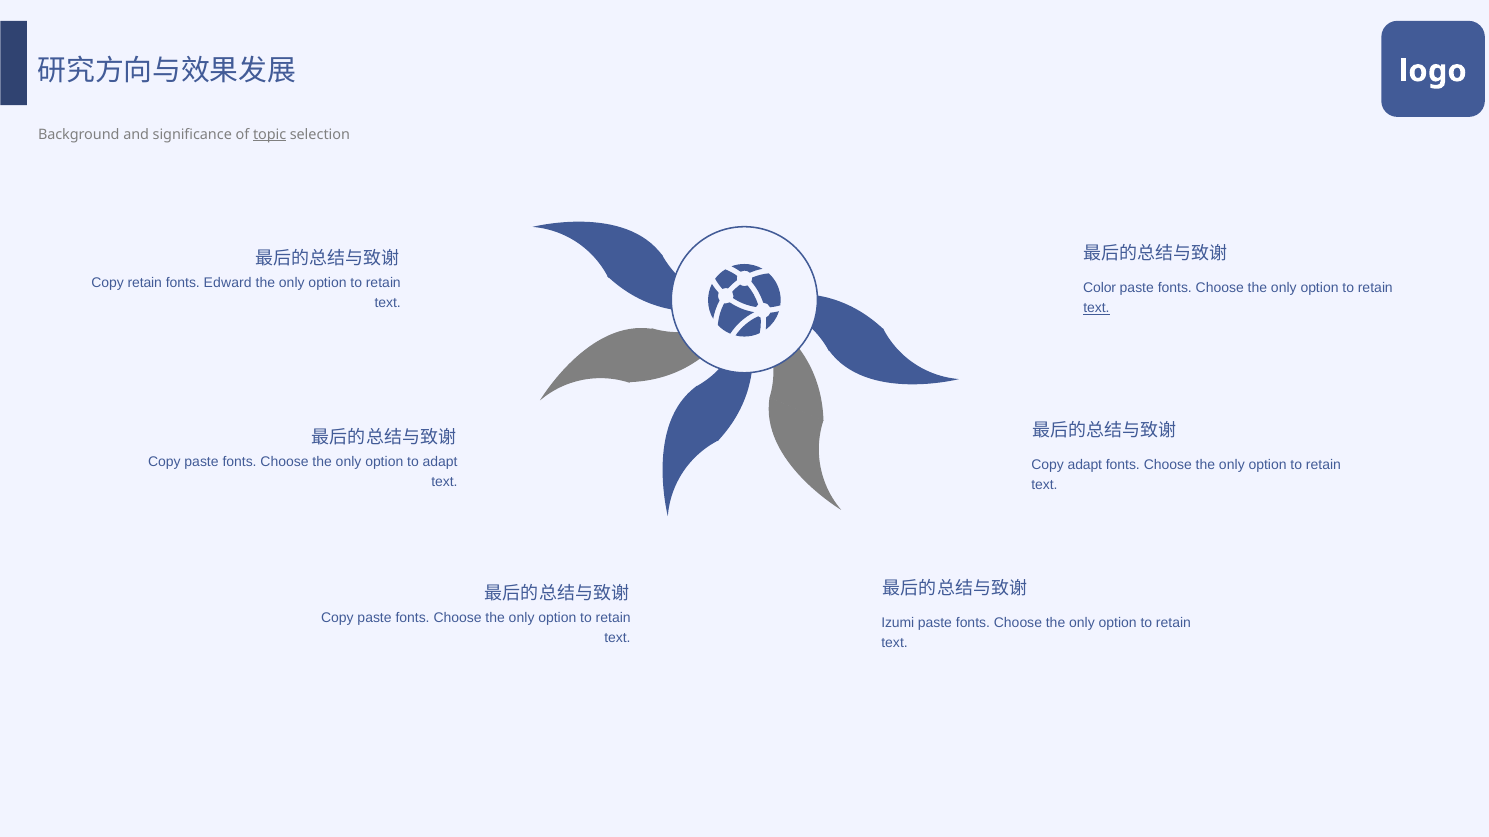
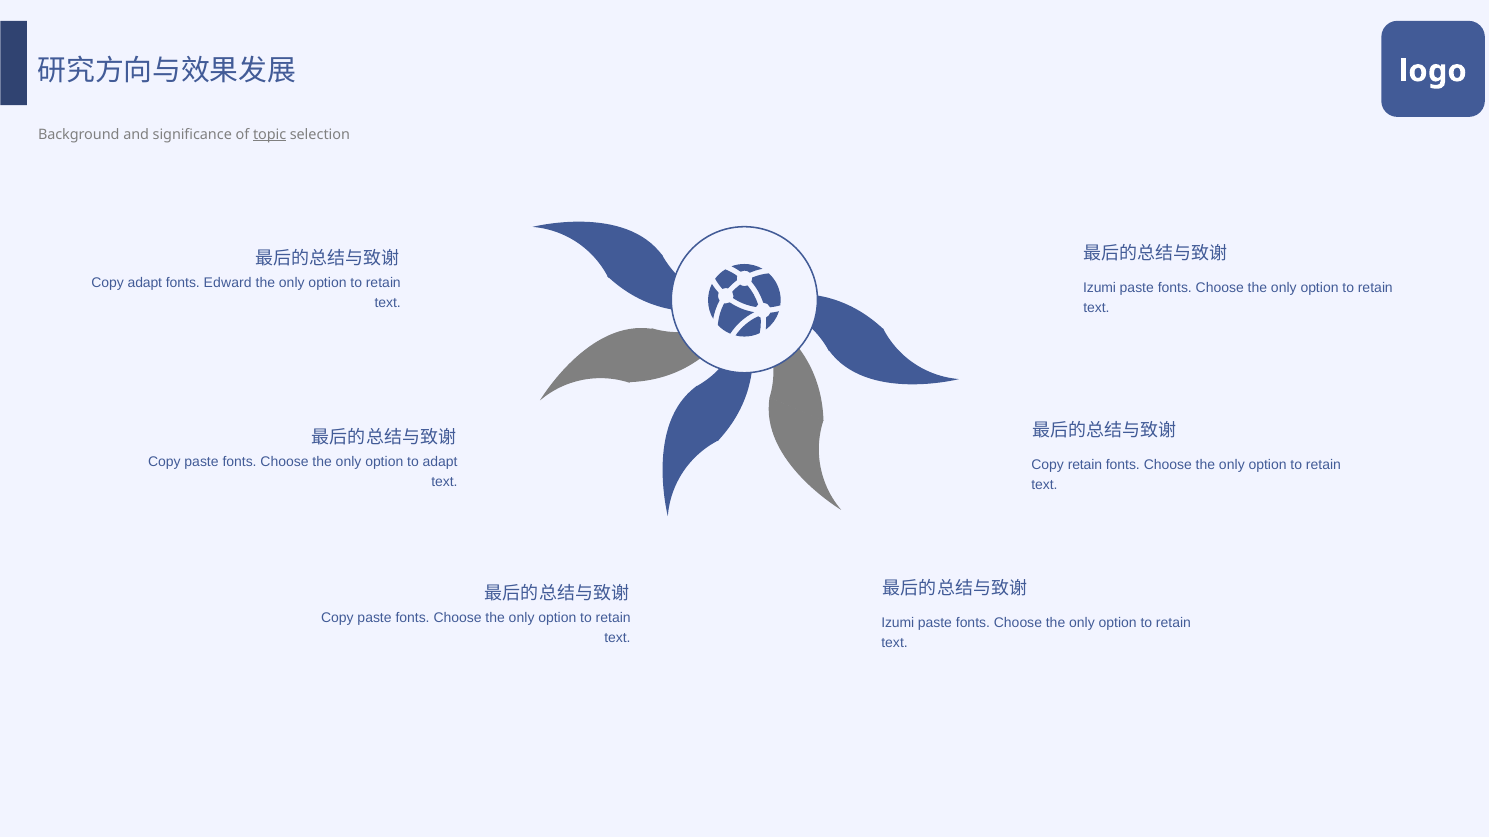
Copy retain: retain -> adapt
Color at (1100, 288): Color -> Izumi
text at (1096, 308) underline: present -> none
Copy adapt: adapt -> retain
